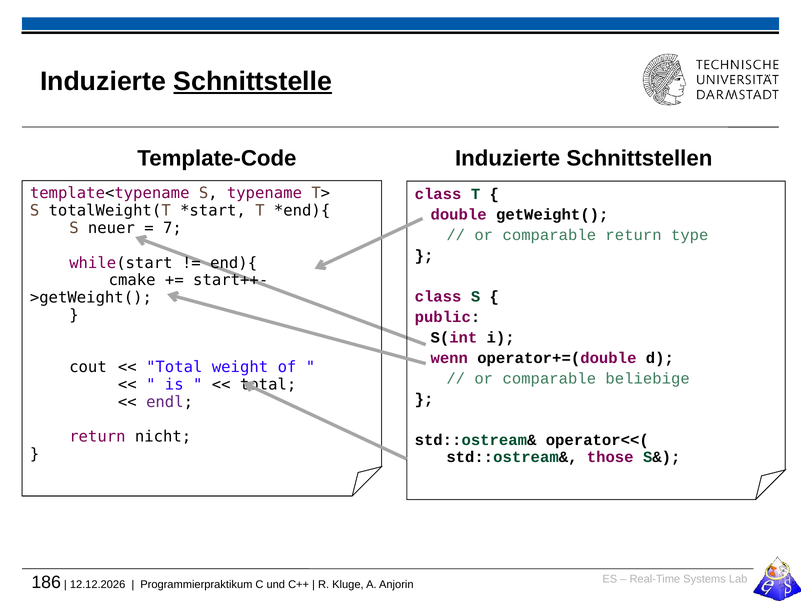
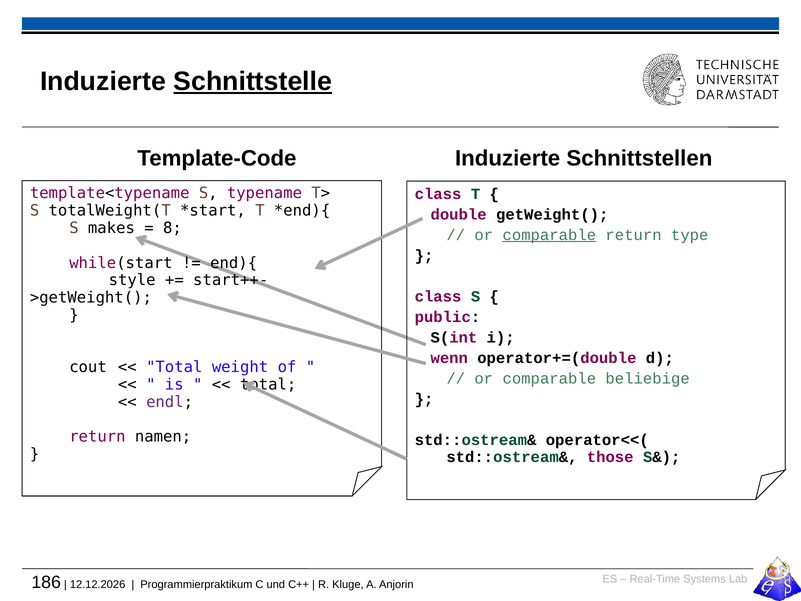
neuer: neuer -> makes
7: 7 -> 8
comparable at (549, 235) underline: none -> present
cmake: cmake -> style
nicht: nicht -> namen
